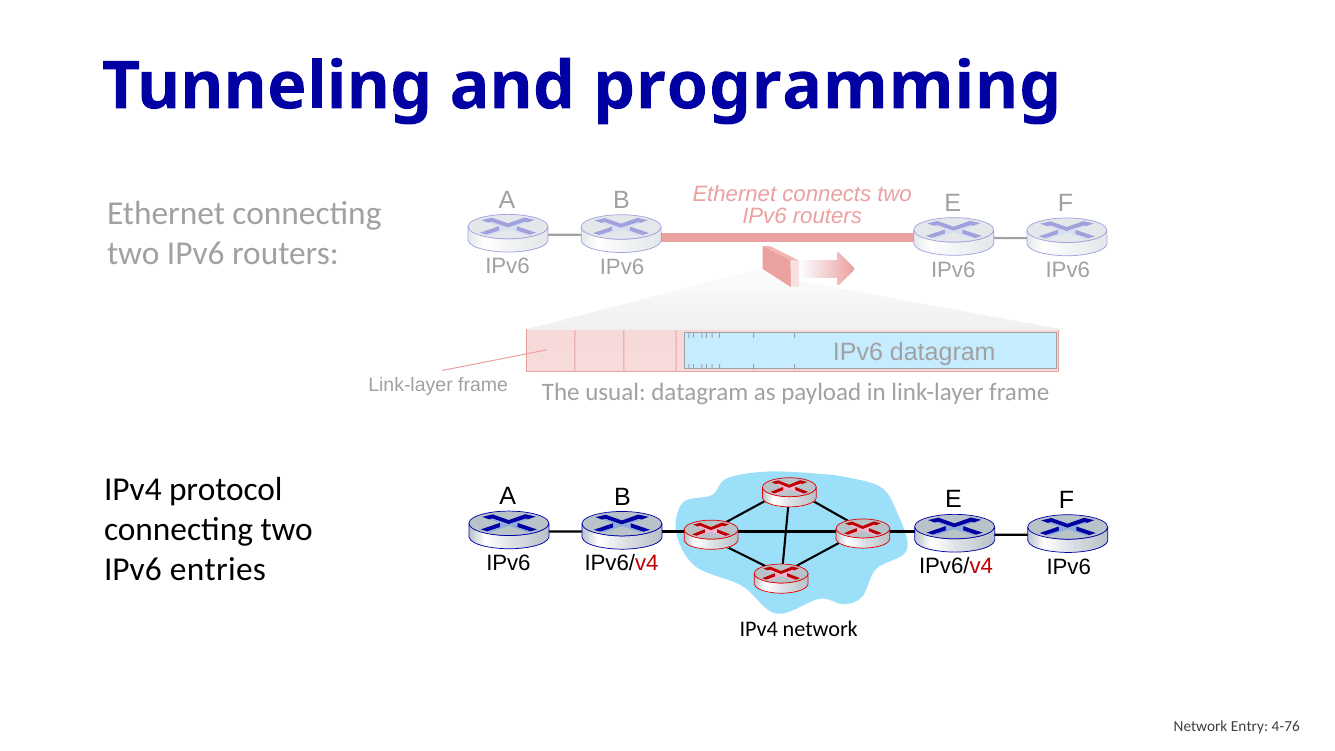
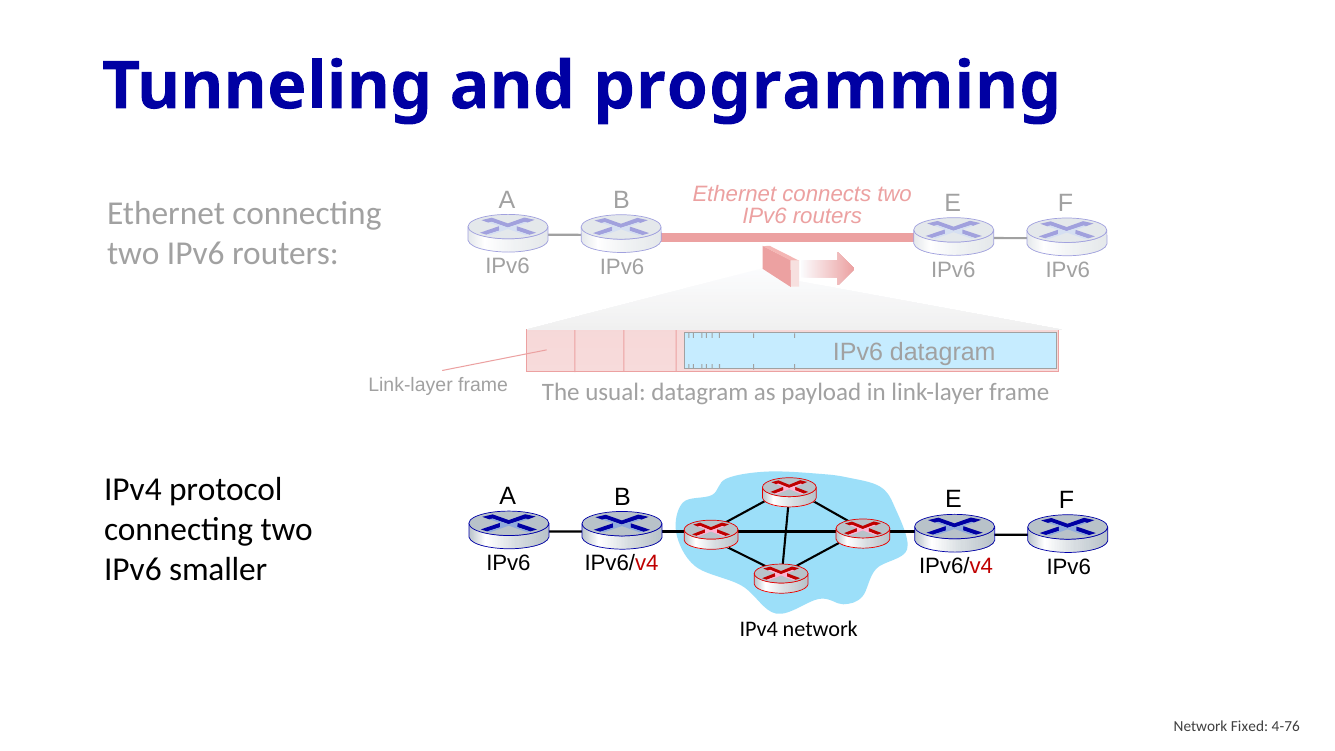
entries: entries -> smaller
Entry: Entry -> Fixed
